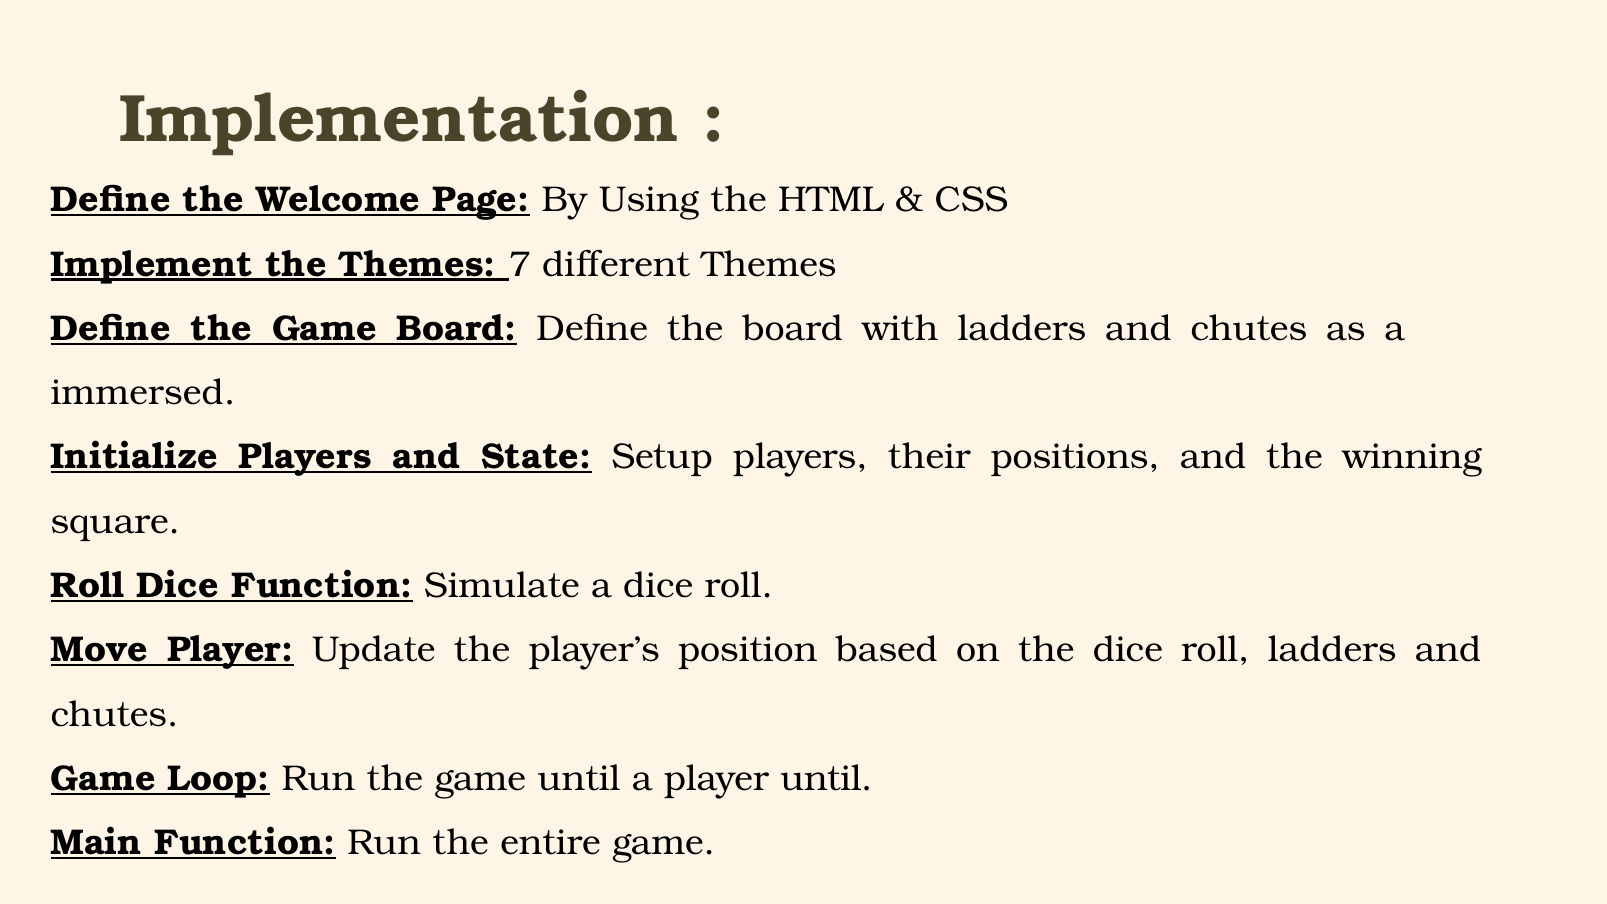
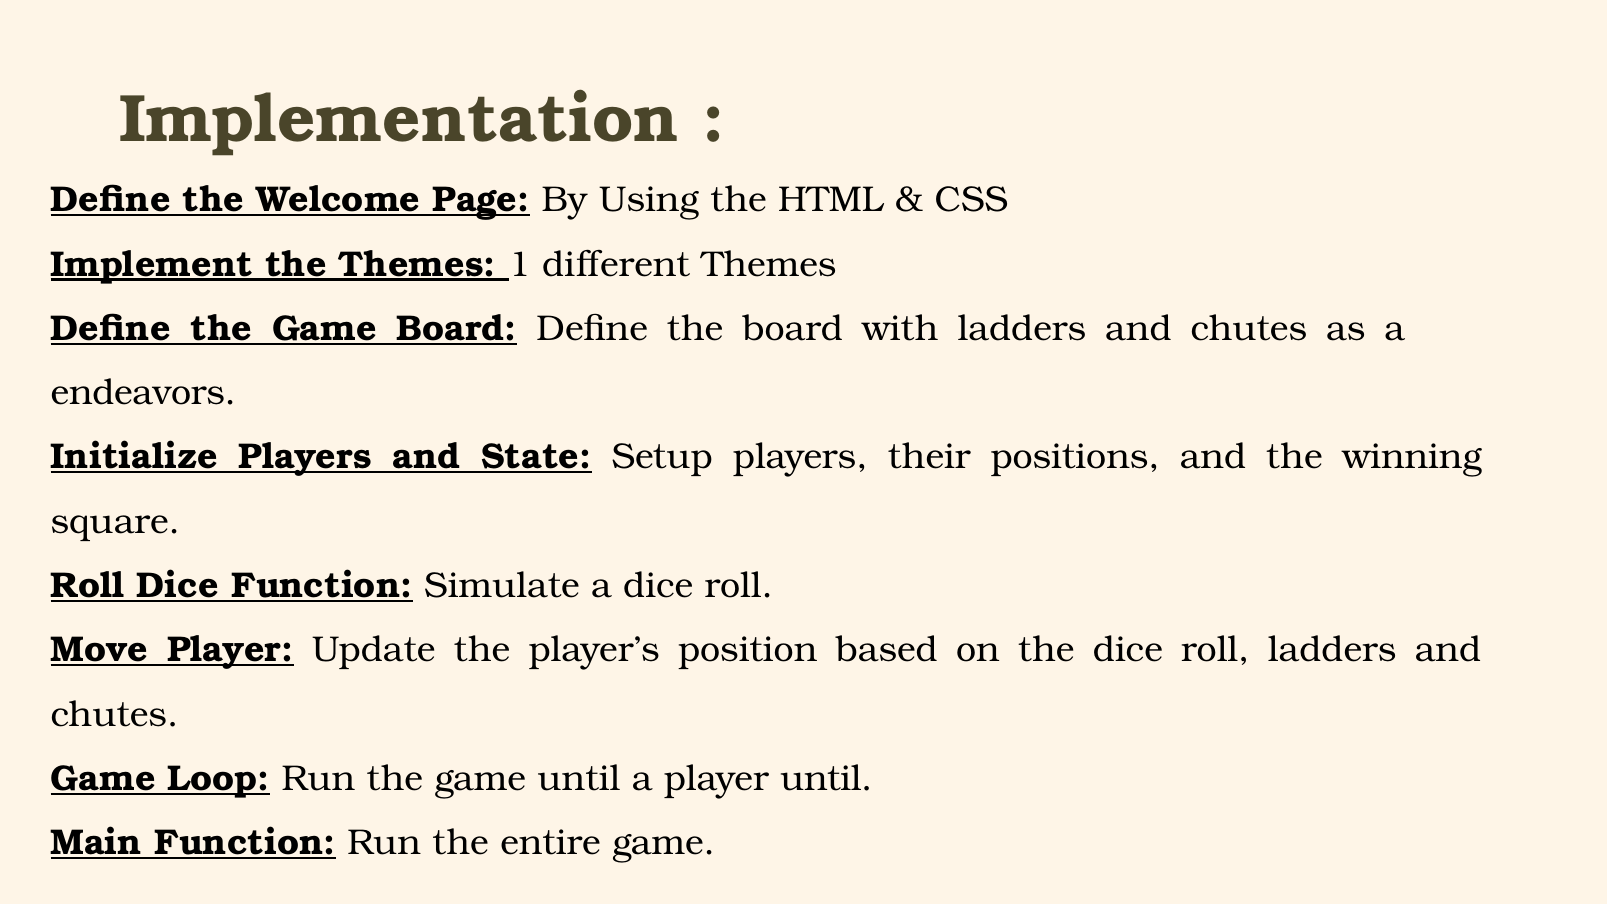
7: 7 -> 1
immersed: immersed -> endeavors
